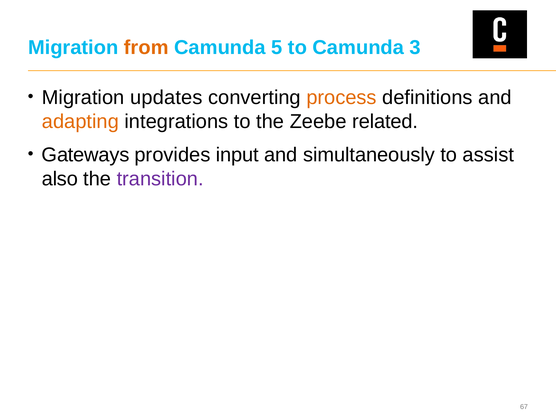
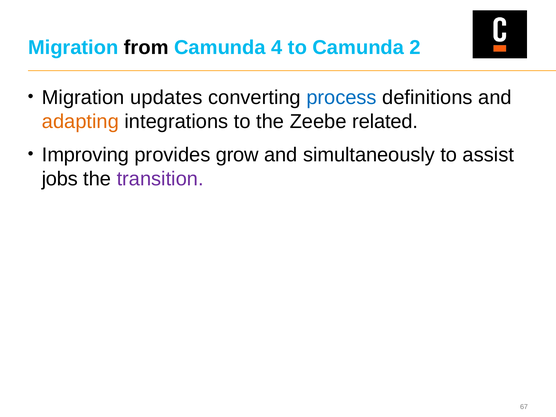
from colour: orange -> black
5: 5 -> 4
3: 3 -> 2
process colour: orange -> blue
Gateways: Gateways -> Improving
input: input -> grow
also: also -> jobs
